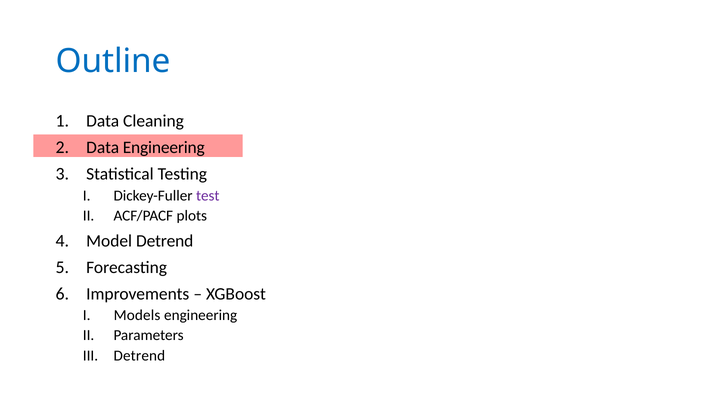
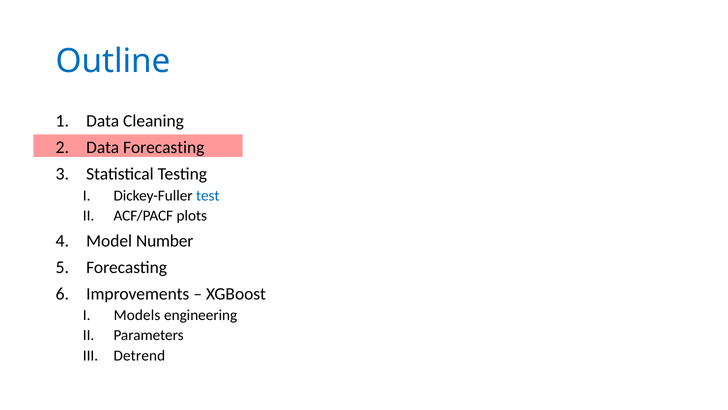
Data Engineering: Engineering -> Forecasting
test colour: purple -> blue
Model Detrend: Detrend -> Number
